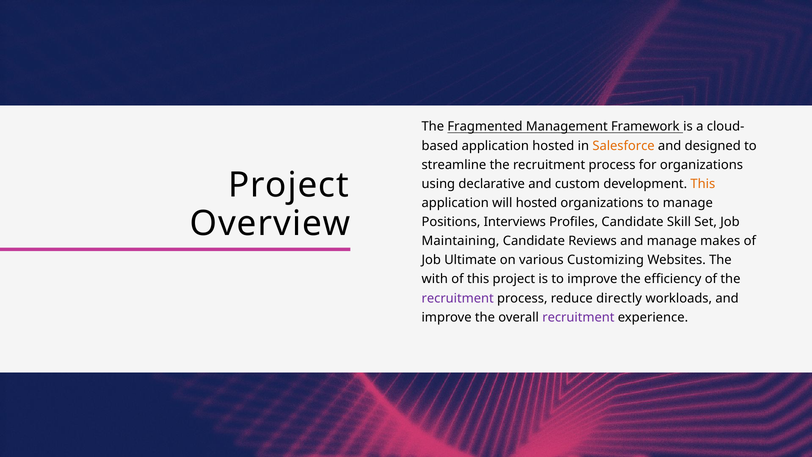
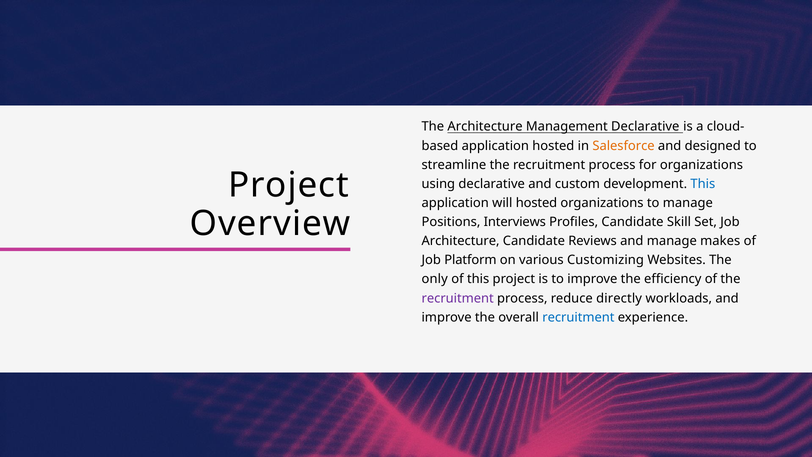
The Fragmented: Fragmented -> Architecture
Management Framework: Framework -> Declarative
This at (703, 184) colour: orange -> blue
Maintaining at (460, 241): Maintaining -> Architecture
Ultimate: Ultimate -> Platform
with: with -> only
recruitment at (578, 317) colour: purple -> blue
